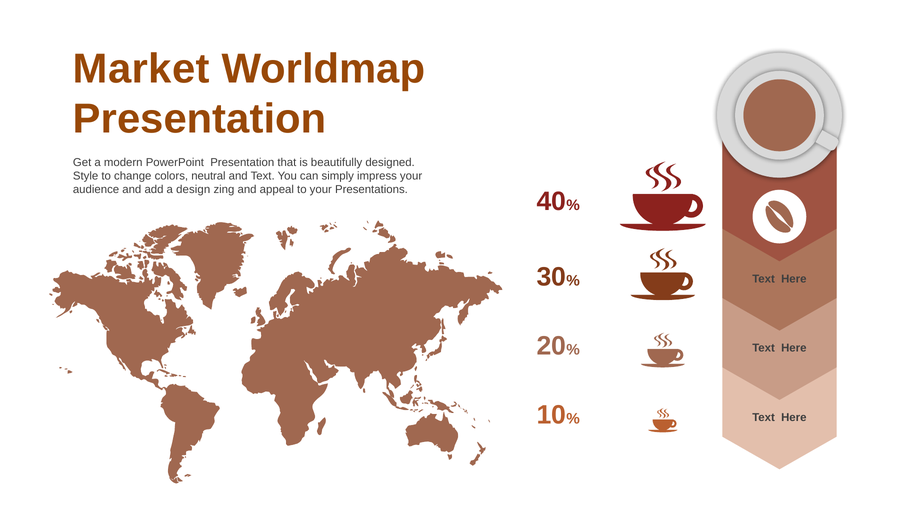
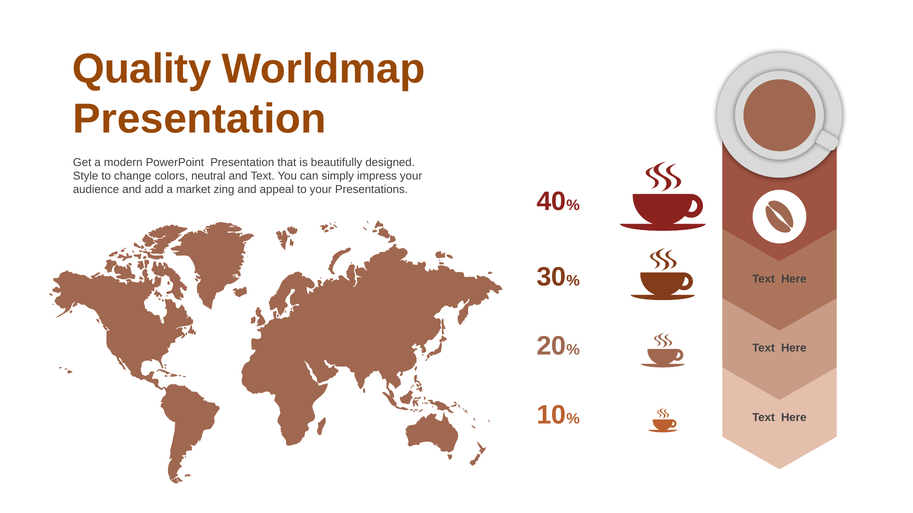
Market: Market -> Quality
design: design -> market
